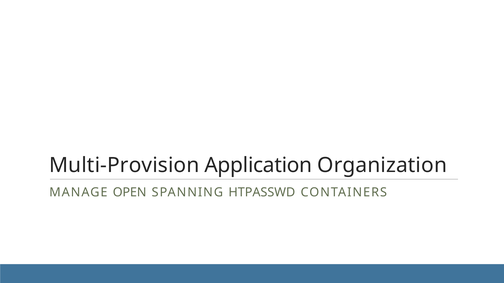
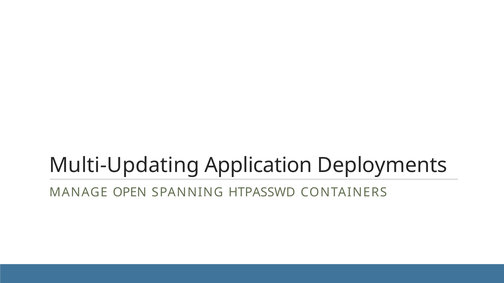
Multi-Provision: Multi-Provision -> Multi-Updating
Organization: Organization -> Deployments
